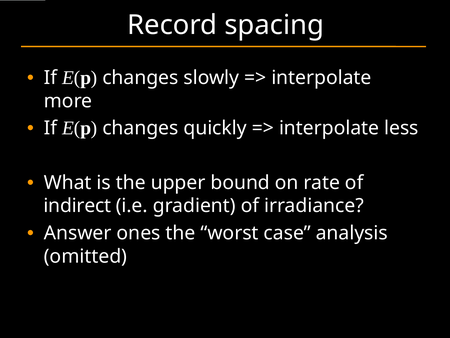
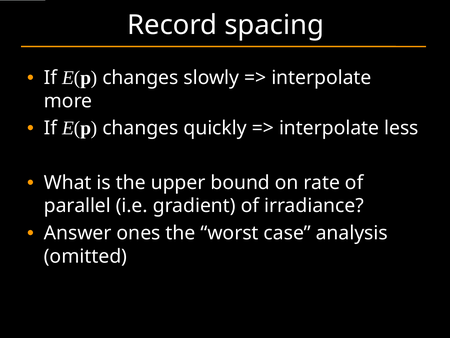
indirect: indirect -> parallel
